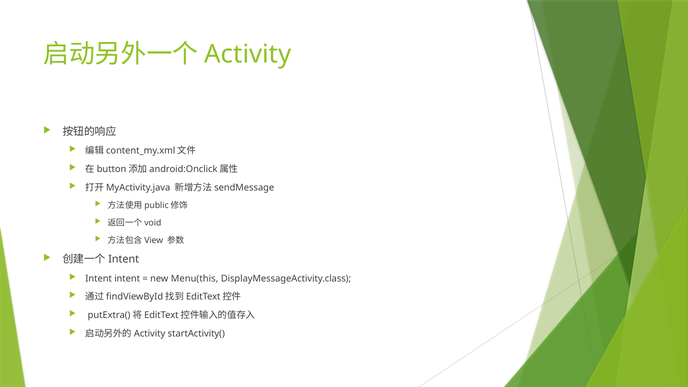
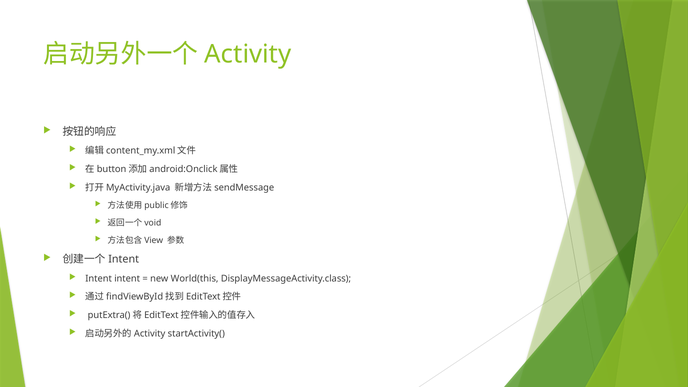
Menu(this: Menu(this -> World(this
